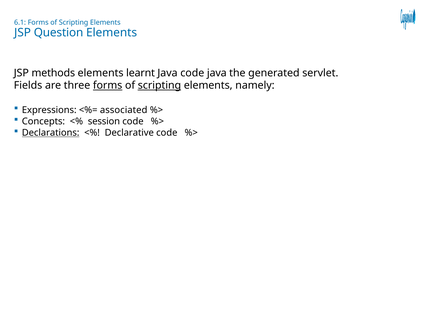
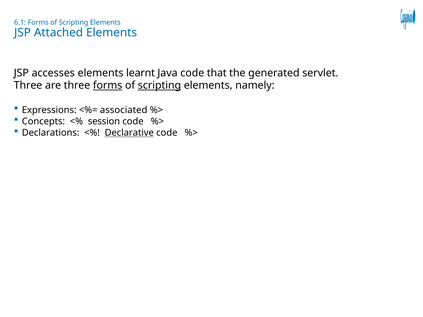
Question: Question -> Attached
methods: methods -> accesses
code java: java -> that
Fields at (28, 86): Fields -> Three
Declarations underline: present -> none
Declarative underline: none -> present
